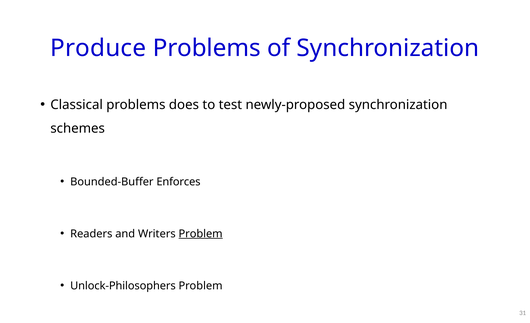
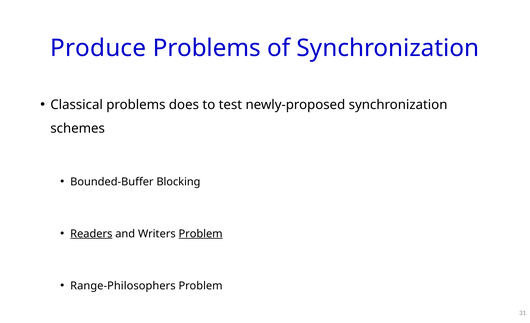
Enforces: Enforces -> Blocking
Readers underline: none -> present
Unlock-Philosophers: Unlock-Philosophers -> Range-Philosophers
